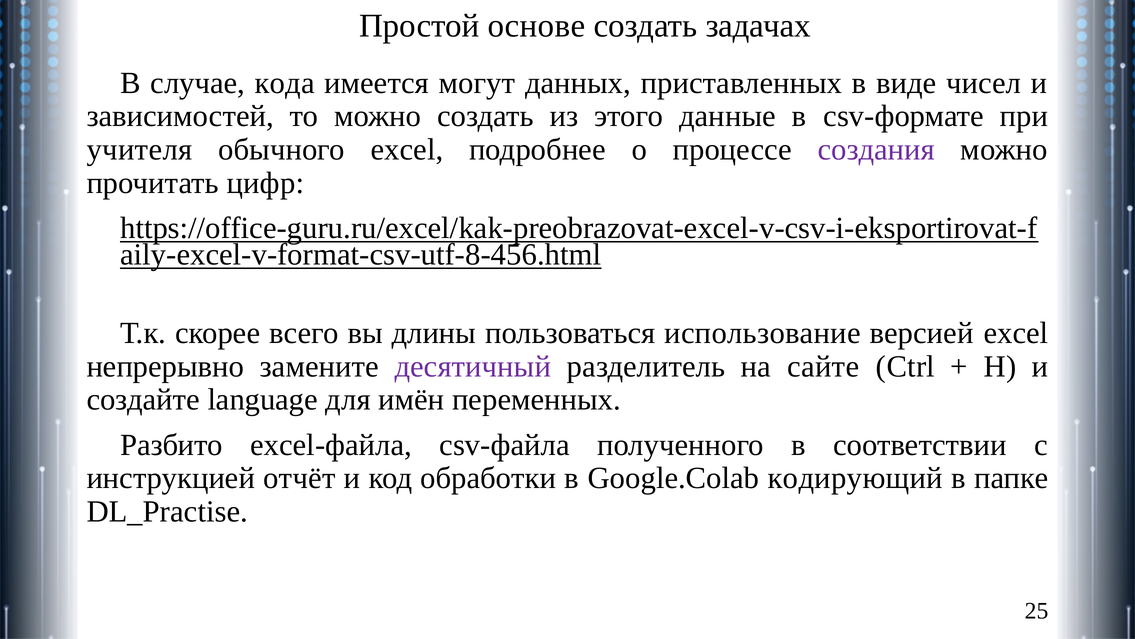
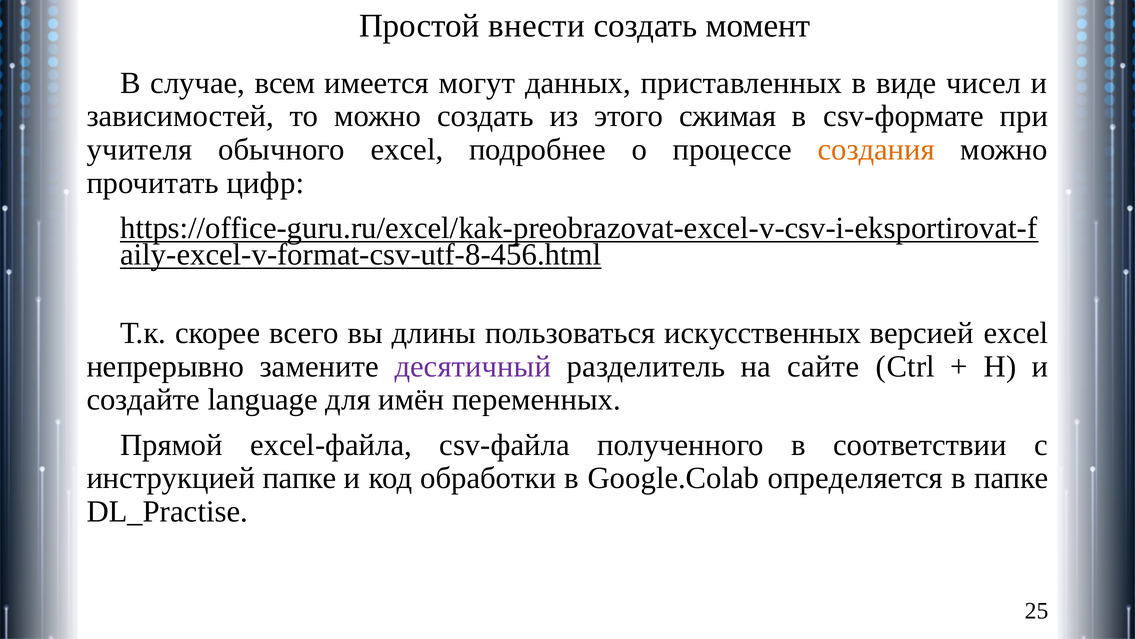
основе: основе -> внести
задачах: задачах -> момент
кода: кода -> всем
данные: данные -> сжимая
создания colour: purple -> orange
использование: использование -> искусственных
Разбито: Разбито -> Прямой
инструкцией отчёт: отчёт -> папке
кодирующий: кодирующий -> определяется
